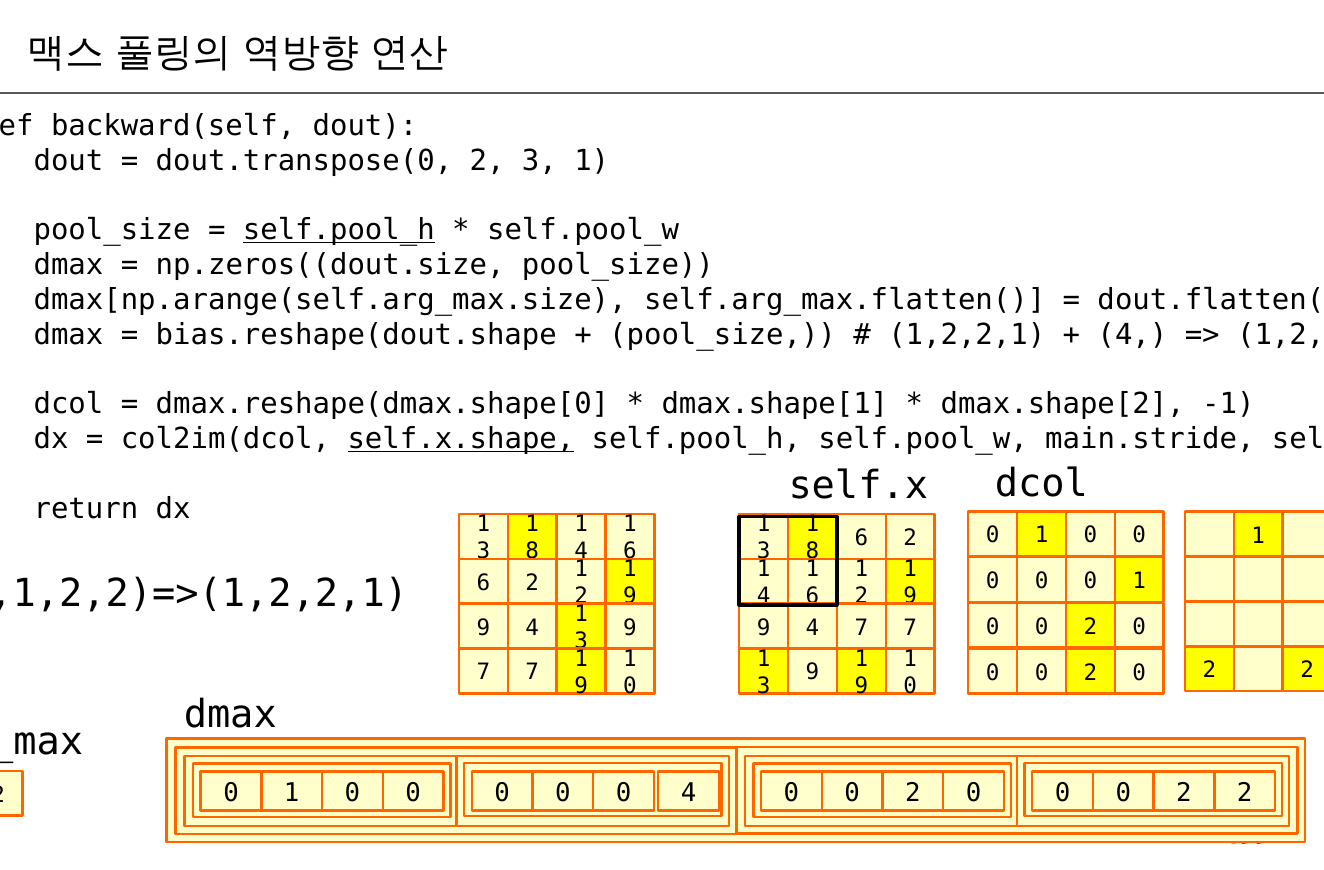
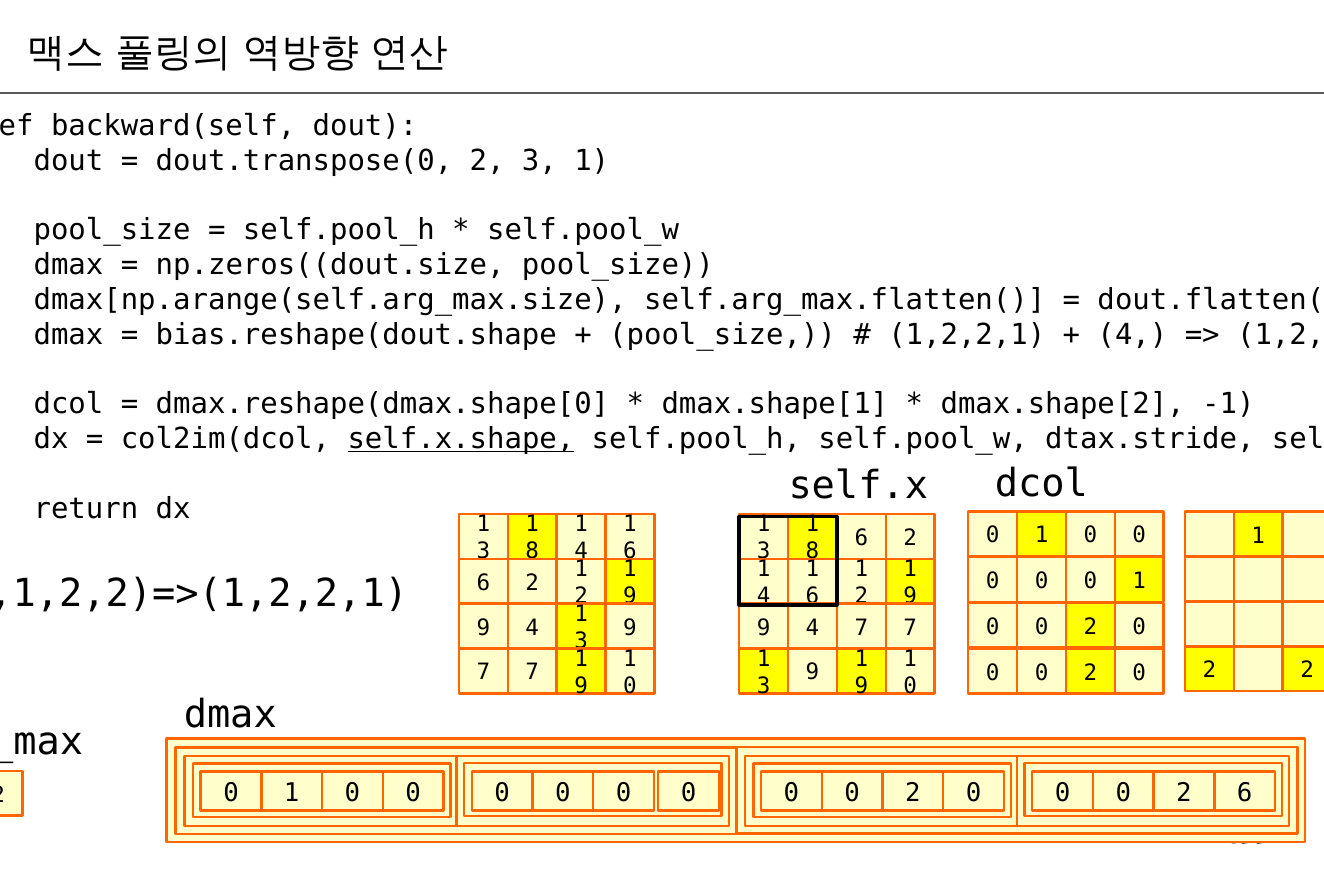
self.pool_h at (339, 230) underline: present -> none
main.stride: main.stride -> dtax.stride
4 at (689, 792): 4 -> 0
0 2 2: 2 -> 6
